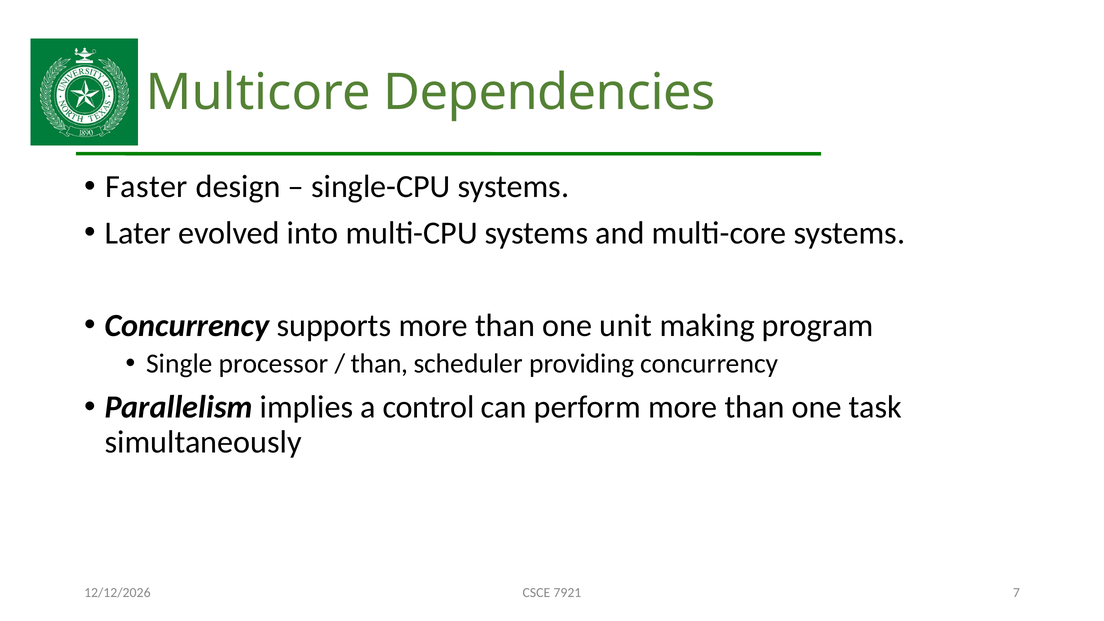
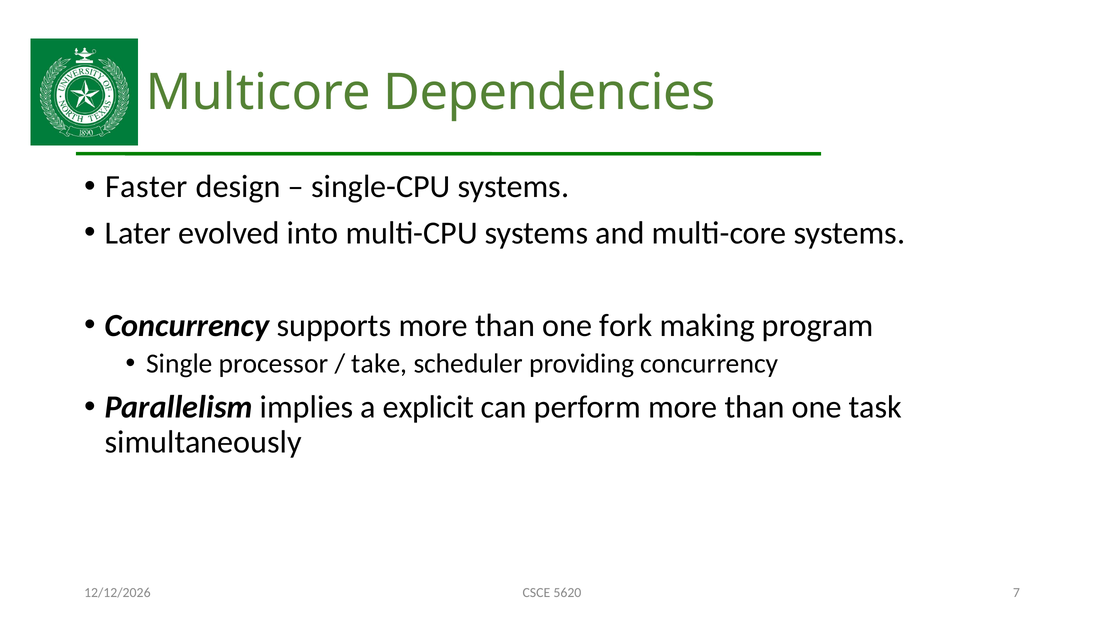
unit: unit -> fork
than at (380, 364): than -> take
control: control -> explicit
7921: 7921 -> 5620
